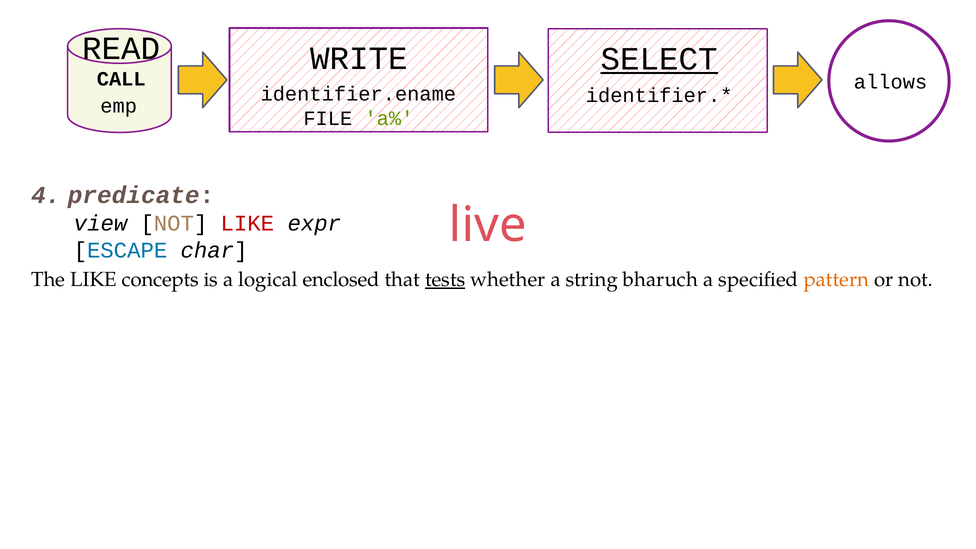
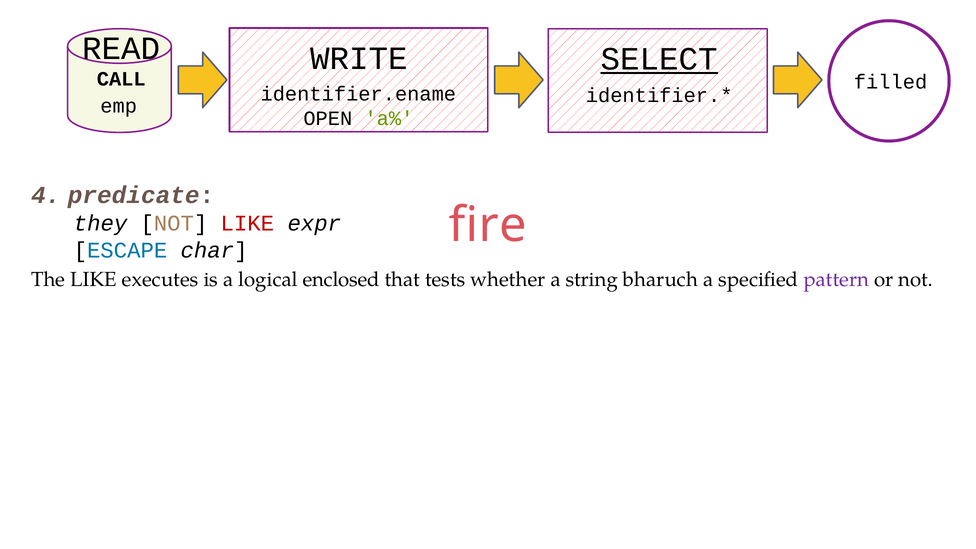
allows: allows -> filled
FILE: FILE -> OPEN
live: live -> fire
view: view -> they
concepts: concepts -> executes
tests underline: present -> none
pattern colour: orange -> purple
